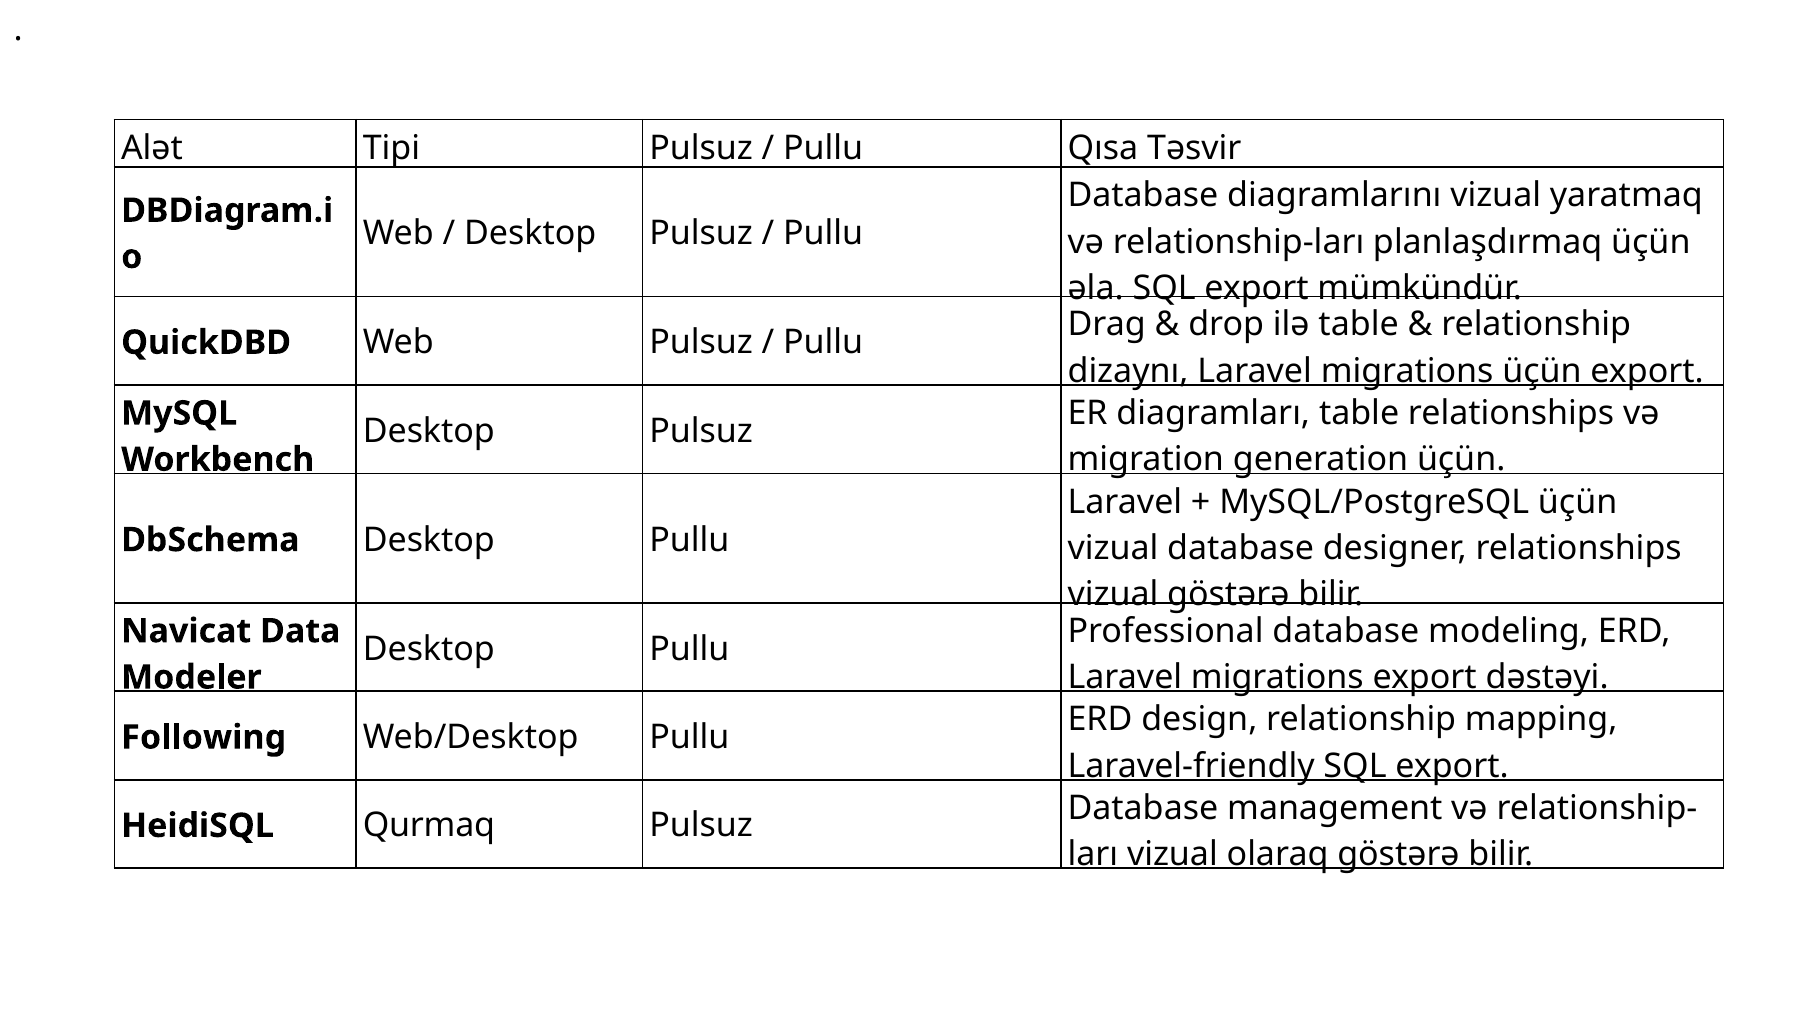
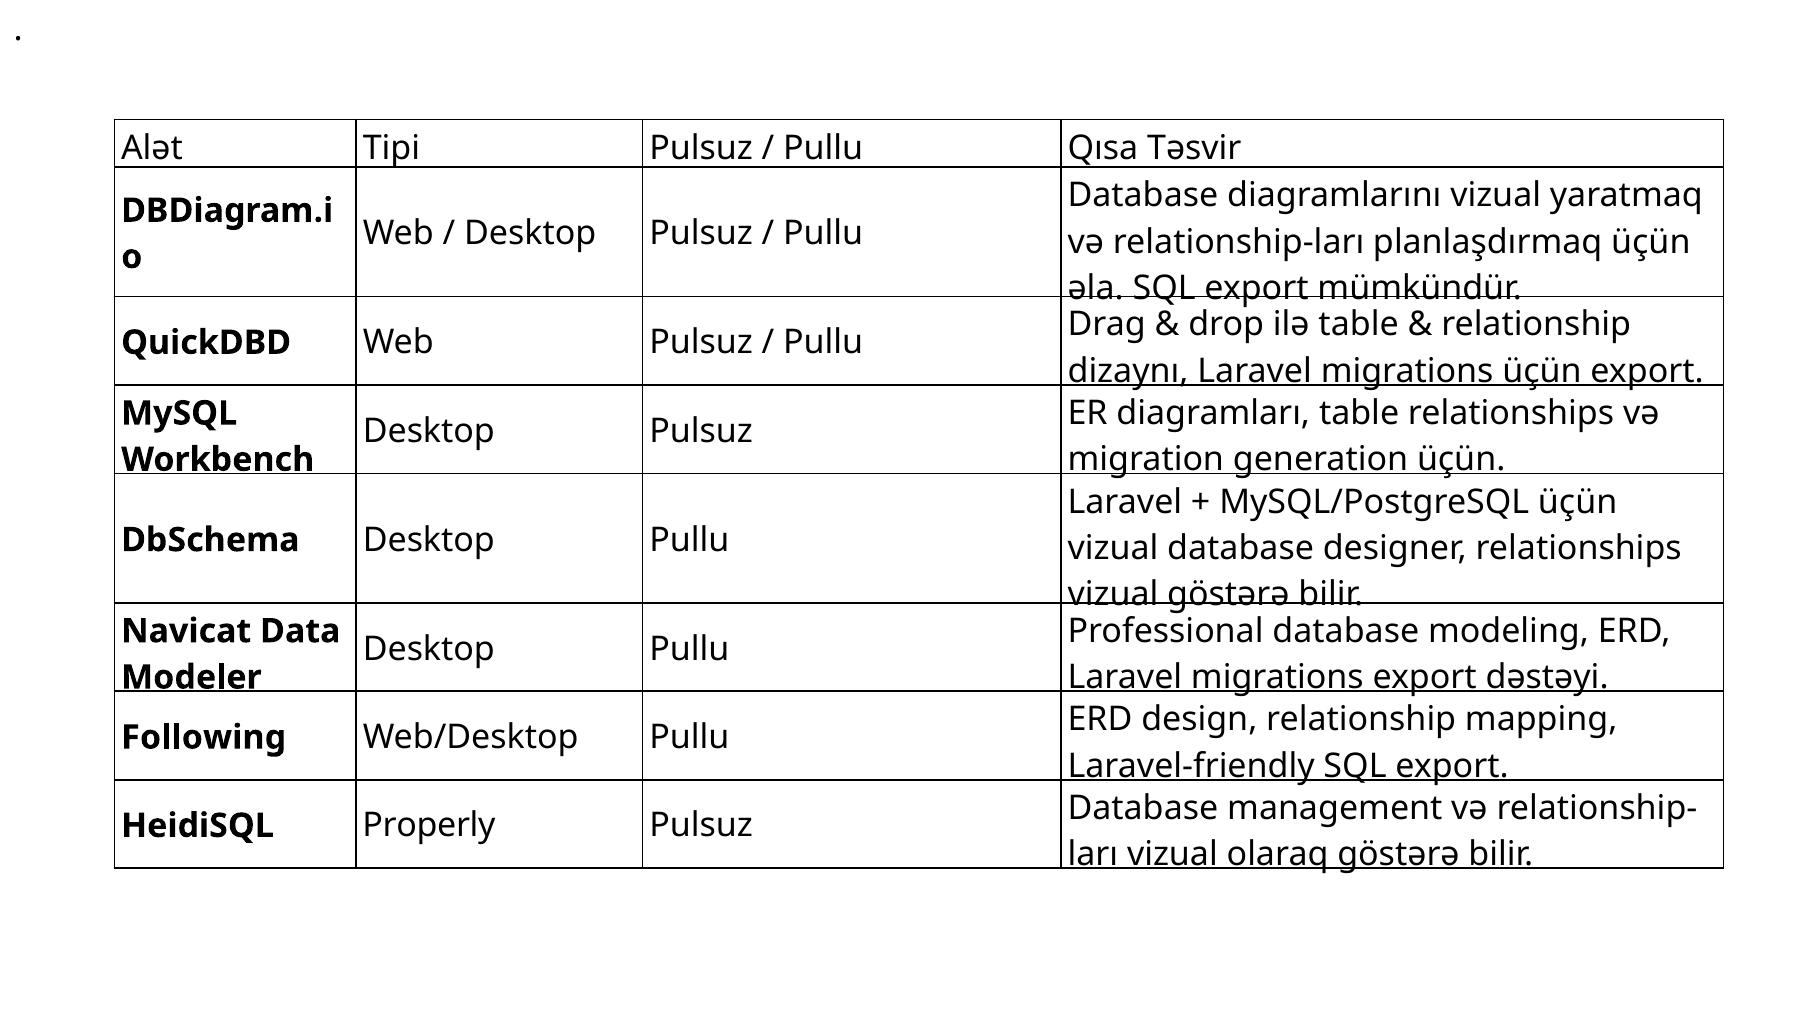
Qurmaq: Qurmaq -> Properly
